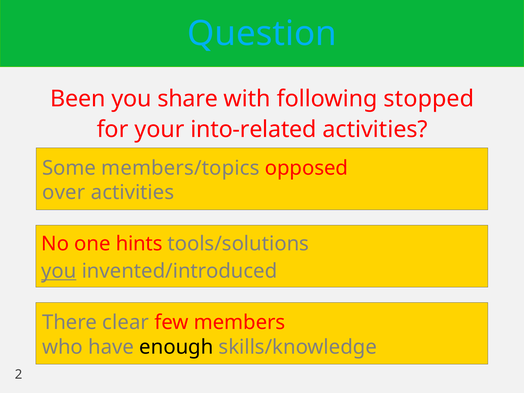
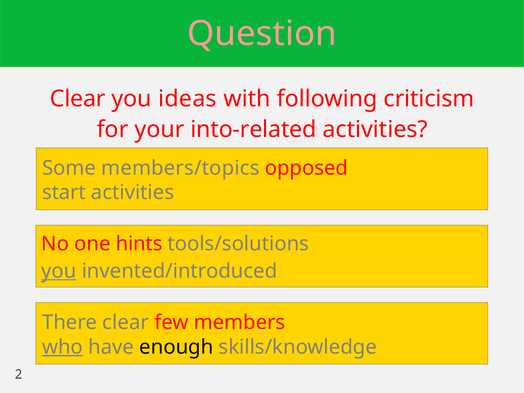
Question colour: light blue -> pink
Been at (78, 99): Been -> Clear
share: share -> ideas
stopped: stopped -> criticism
over: over -> start
who underline: none -> present
